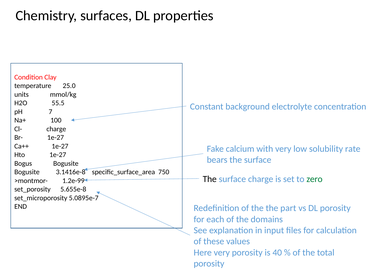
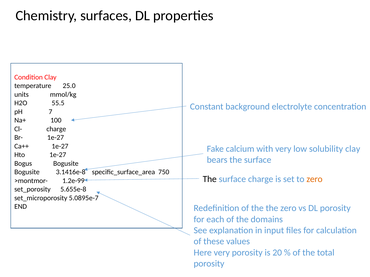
solubility rate: rate -> clay
zero at (315, 180) colour: green -> orange
the part: part -> zero
40: 40 -> 20
